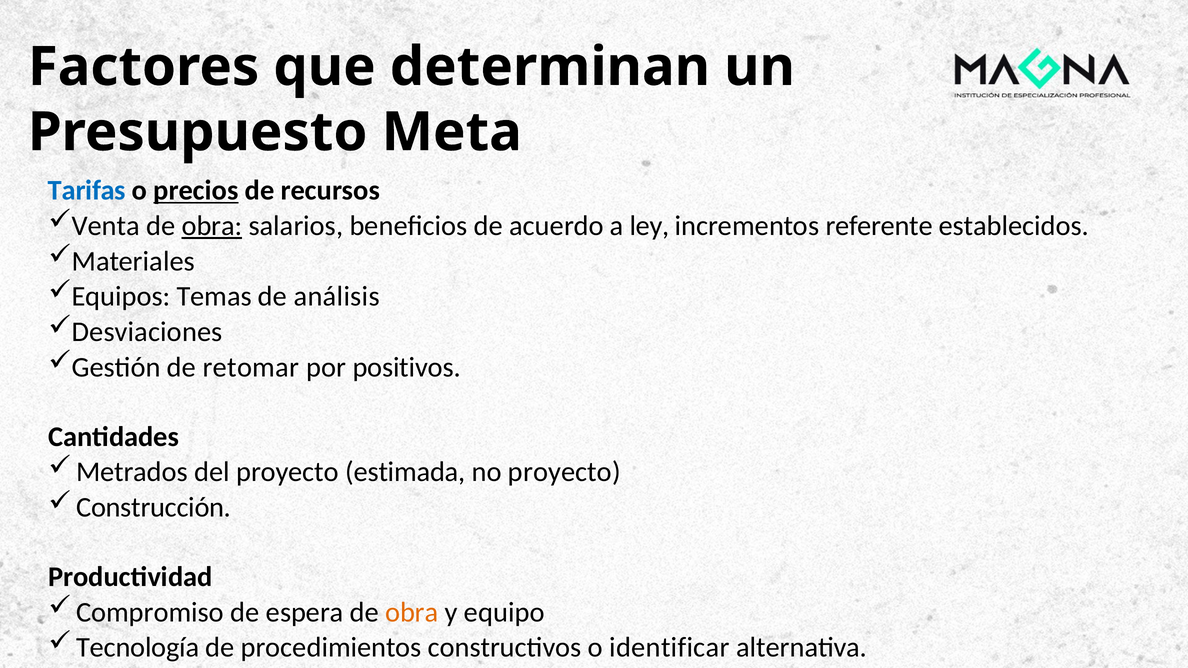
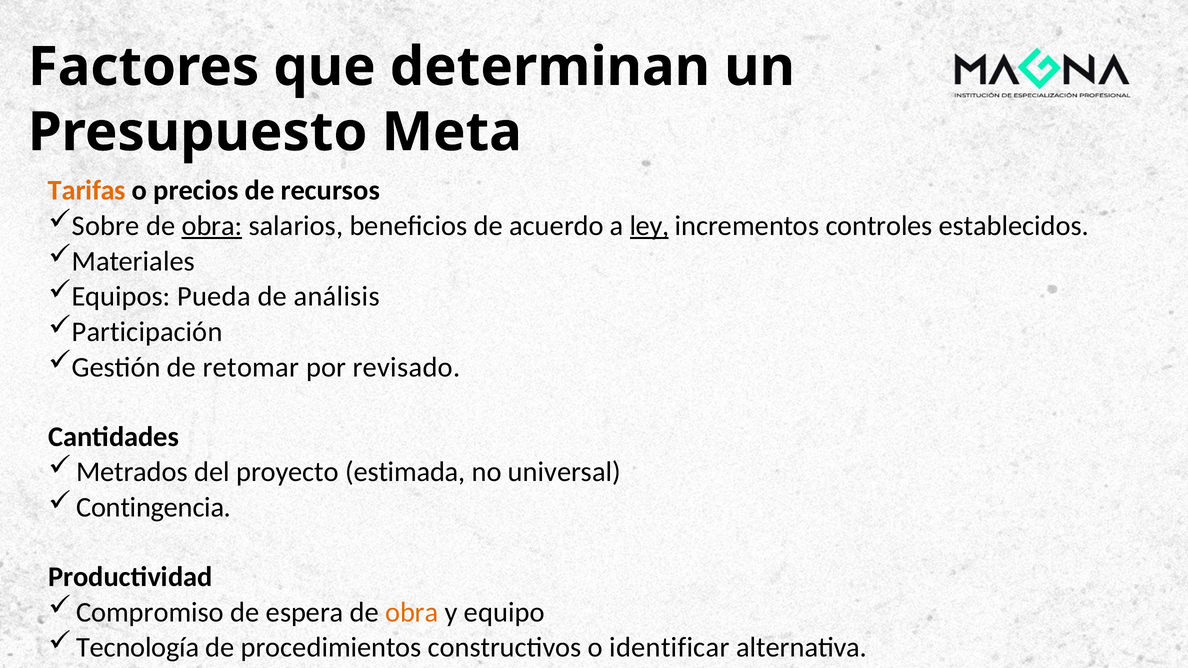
Tarifas colour: blue -> orange
precios underline: present -> none
Venta: Venta -> Sobre
ley underline: none -> present
referente: referente -> controles
Temas: Temas -> Pueda
Desviaciones: Desviaciones -> Participación
positivos: positivos -> revisado
no proyecto: proyecto -> universal
Construcción: Construcción -> Contingencia
